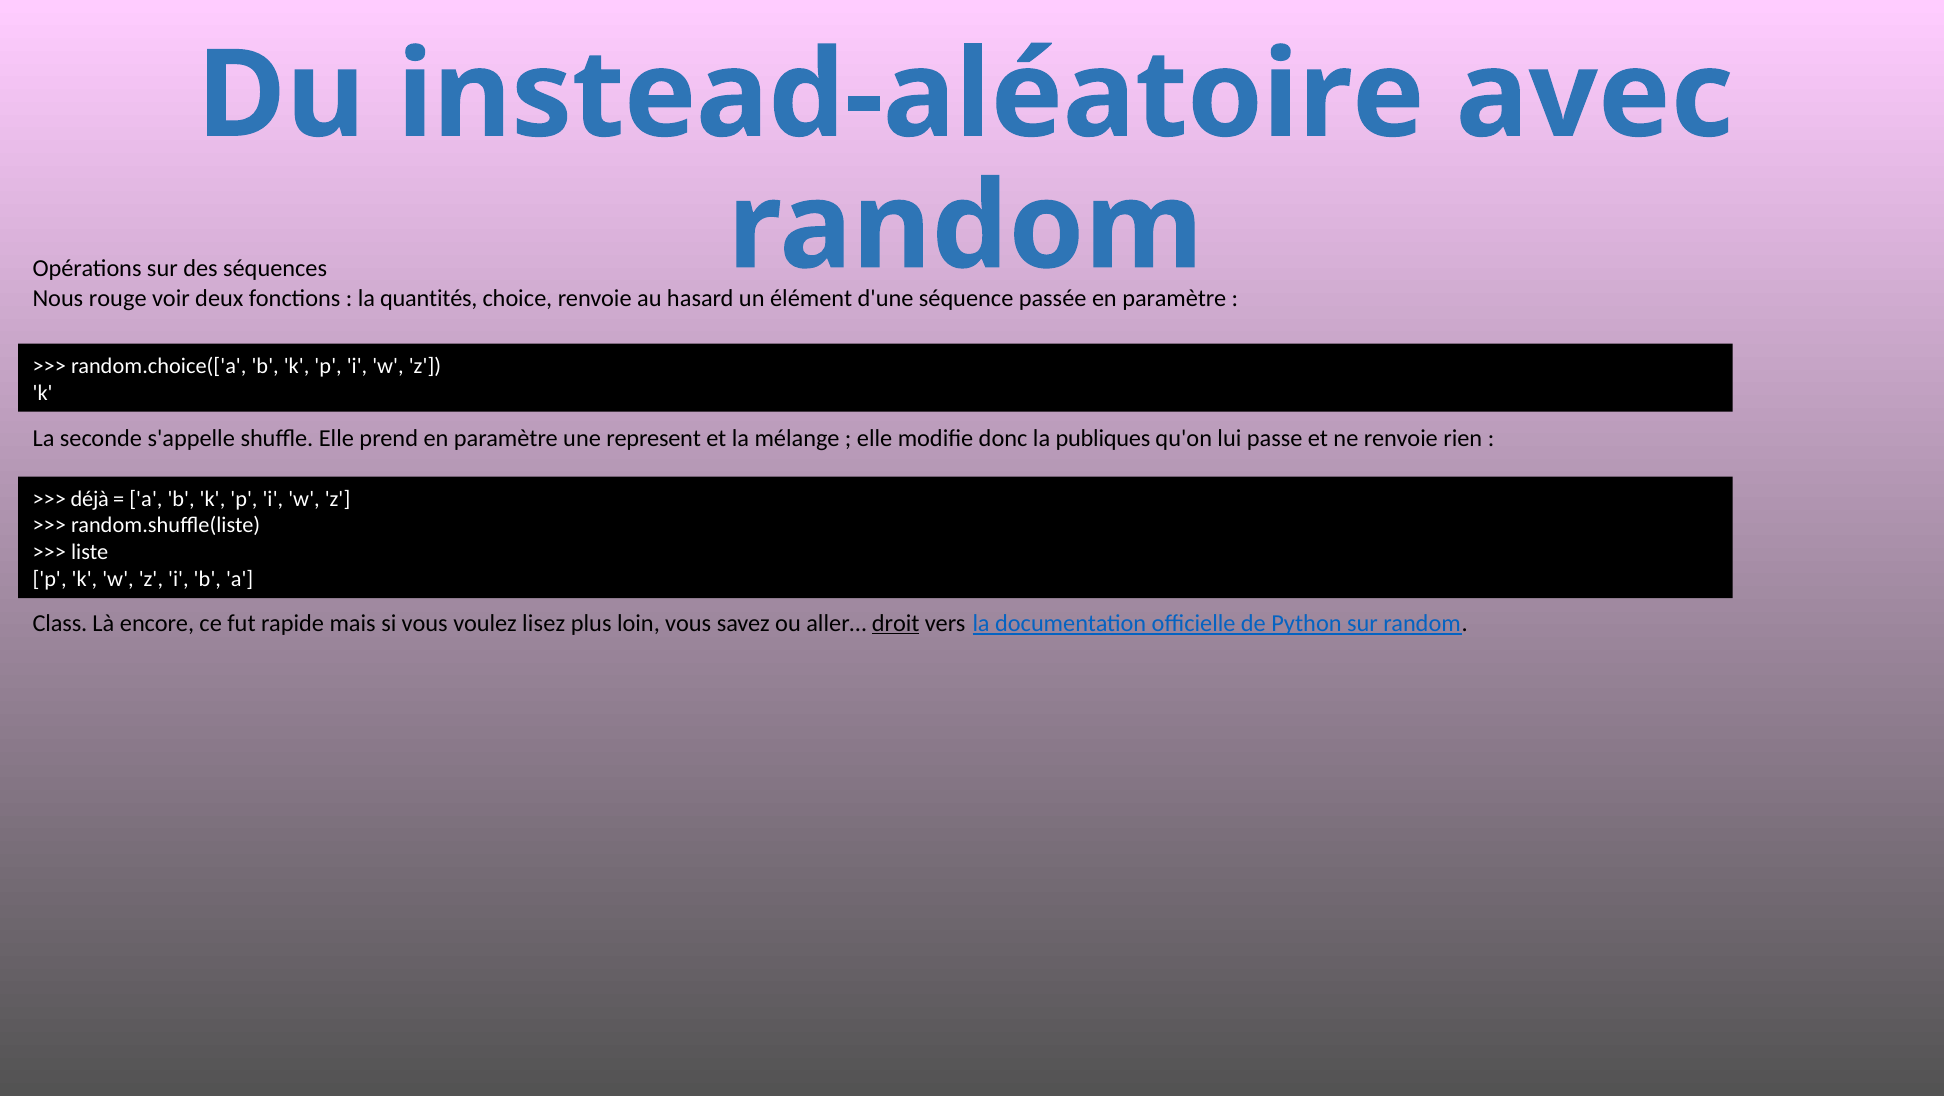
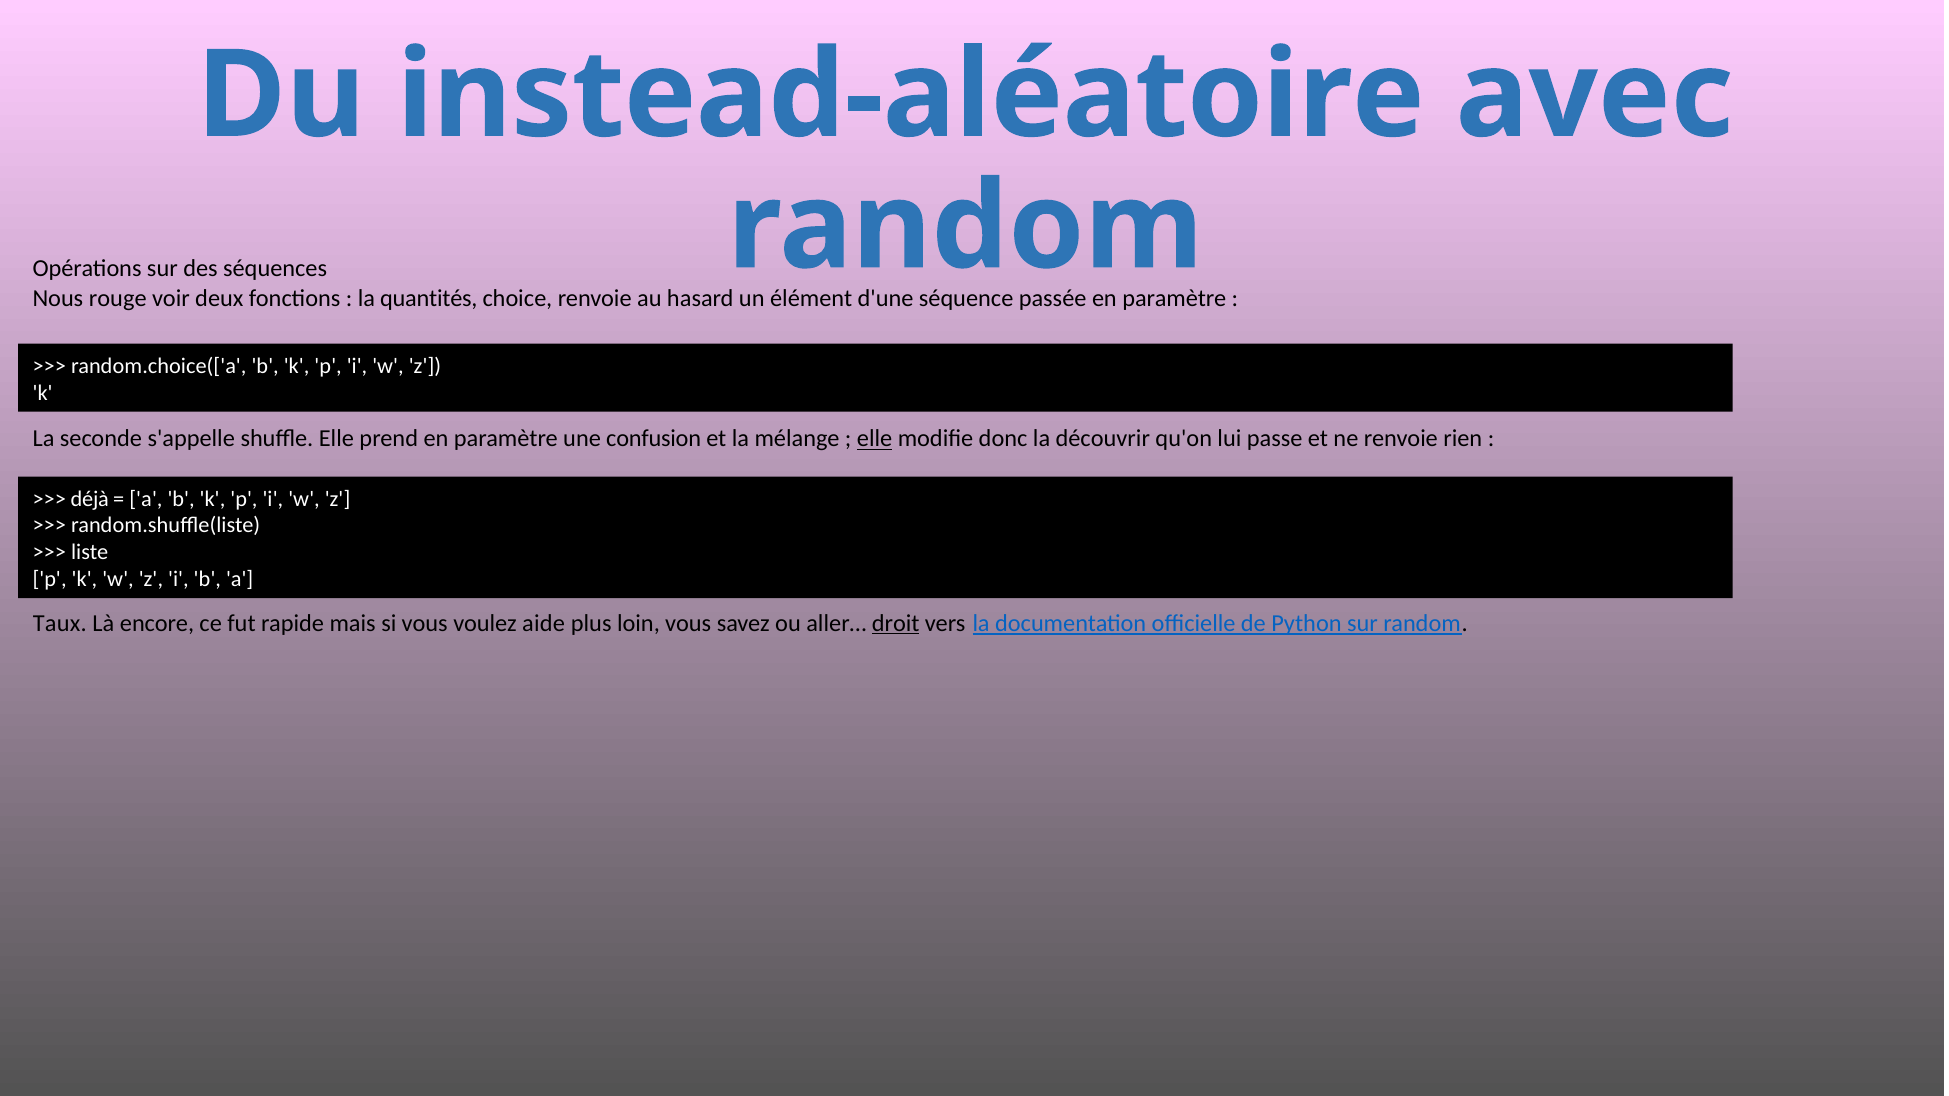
represent: represent -> confusion
elle at (875, 439) underline: none -> present
publiques: publiques -> découvrir
Class: Class -> Taux
lisez: lisez -> aide
